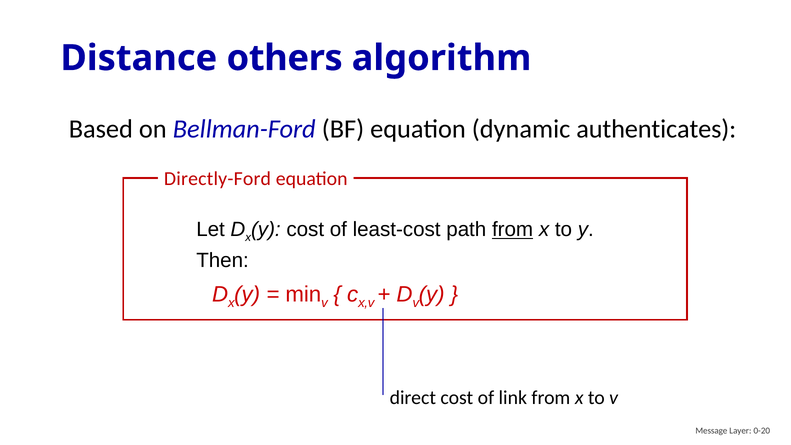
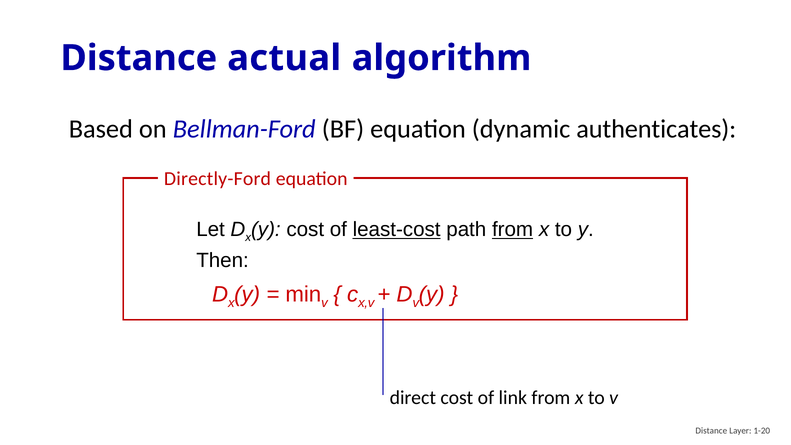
others: others -> actual
least-cost underline: none -> present
Message at (711, 430): Message -> Distance
0-20: 0-20 -> 1-20
